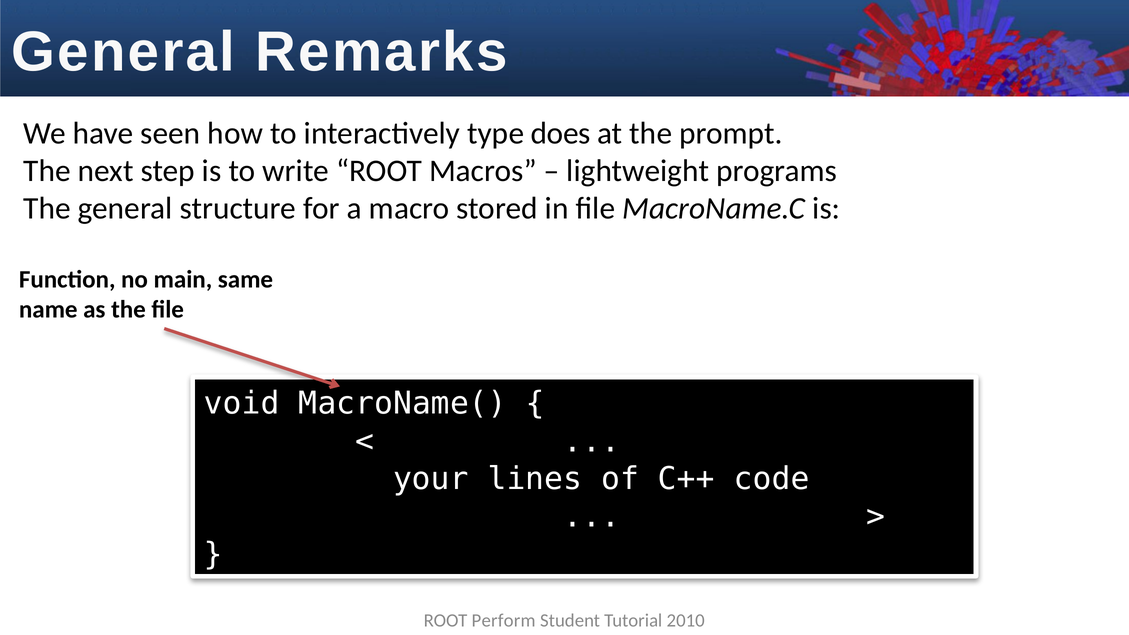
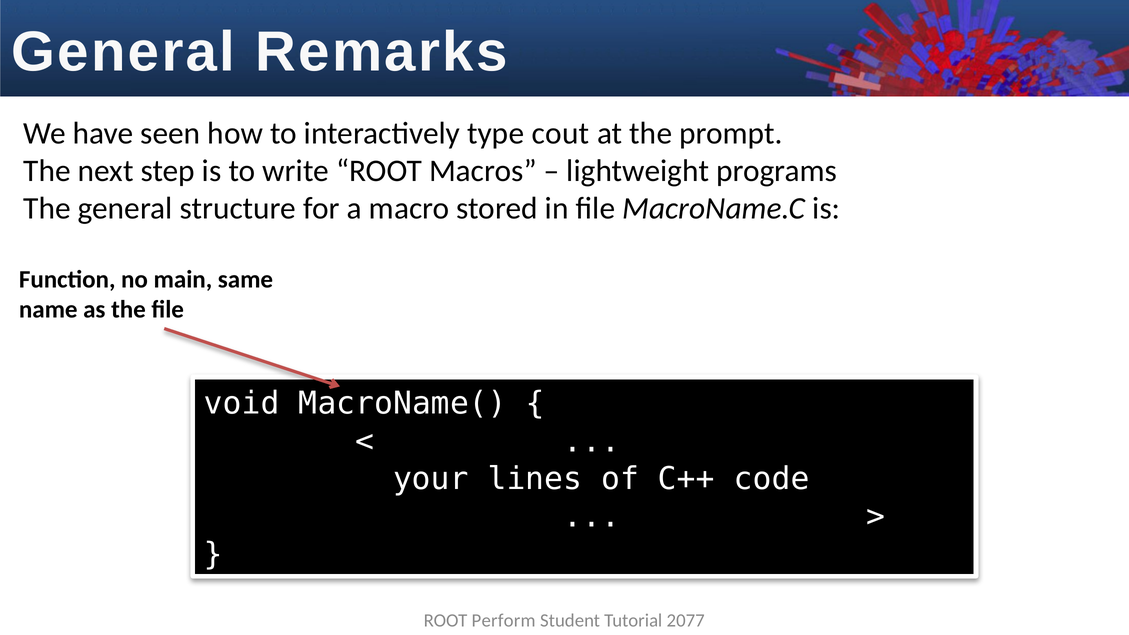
does: does -> cout
2010: 2010 -> 2077
